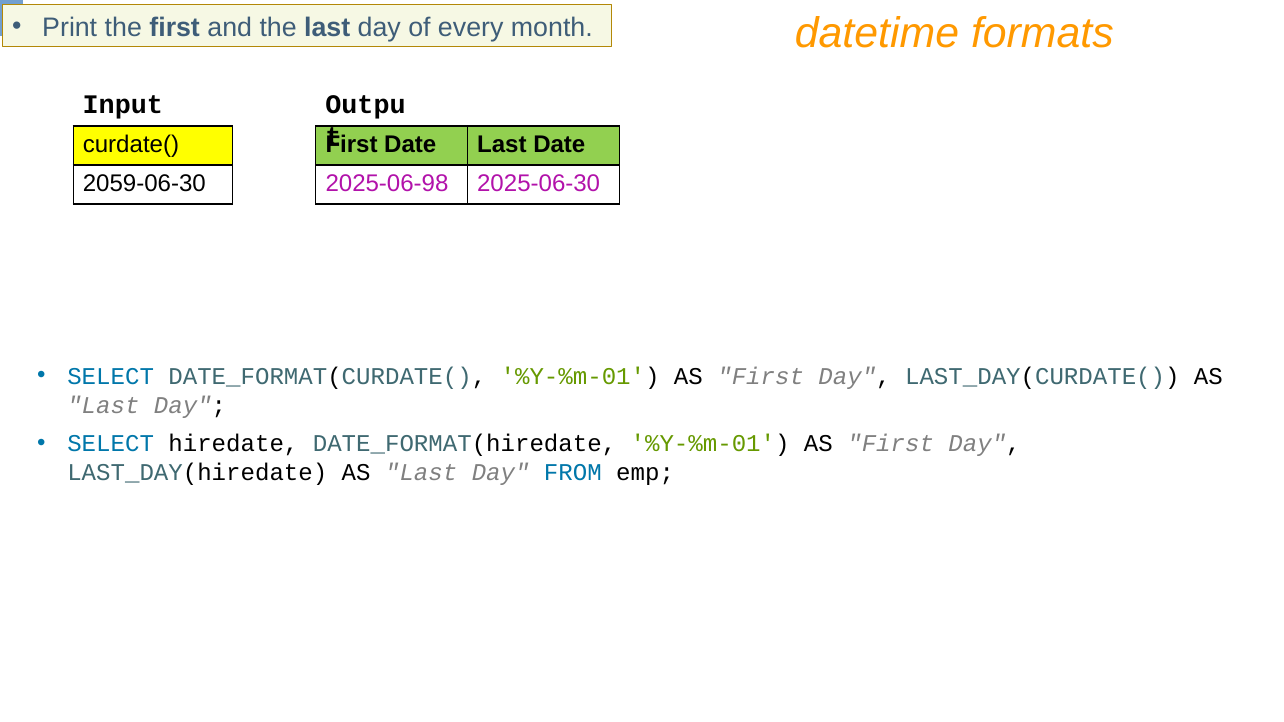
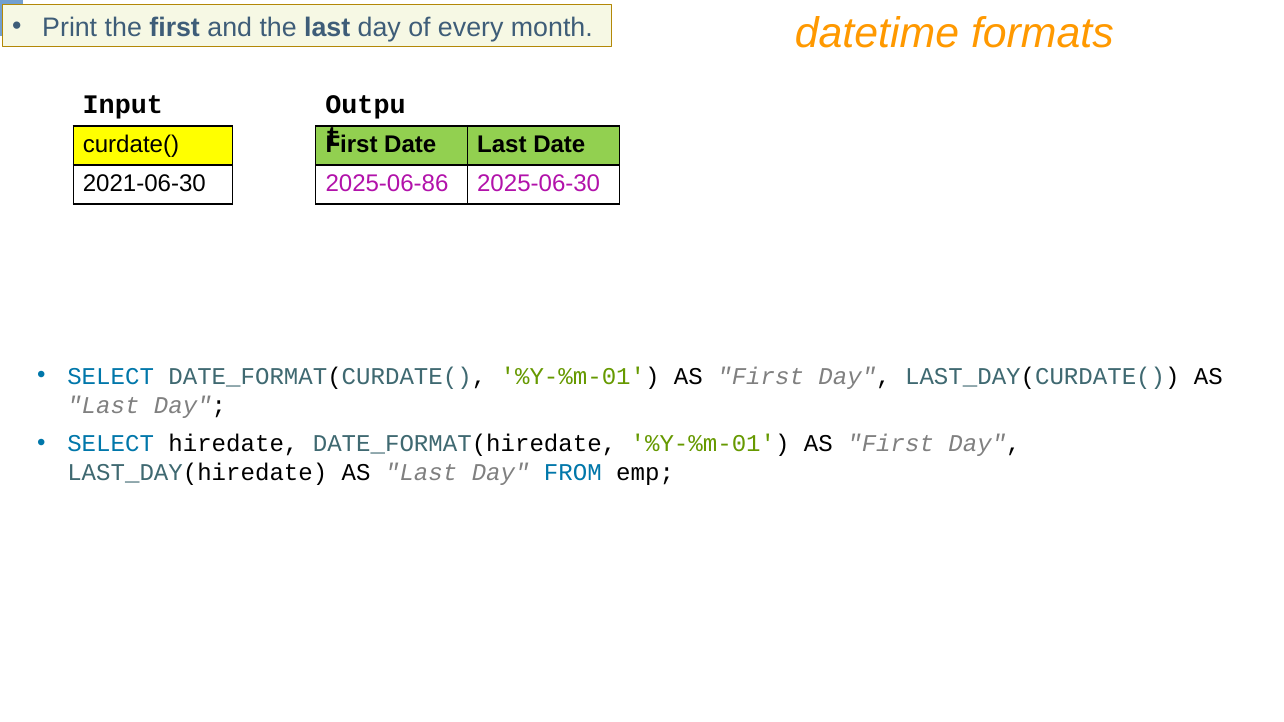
2059-06-30: 2059-06-30 -> 2021-06-30
2025-06-98: 2025-06-98 -> 2025-06-86
